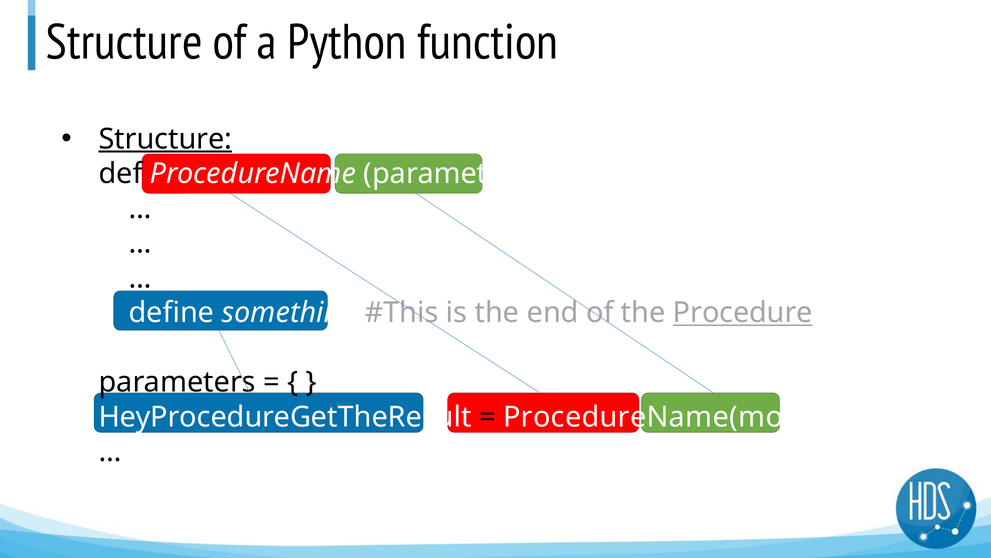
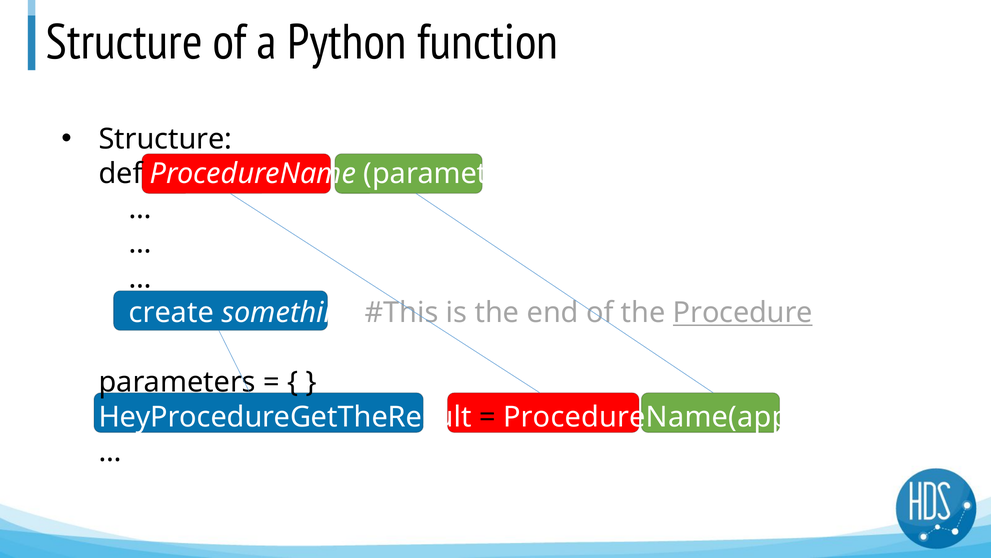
Structure at (165, 139) underline: present -> none
define: define -> create
ProcedureName(modularity: ProcedureName(modularity -> ProcedureName(application
